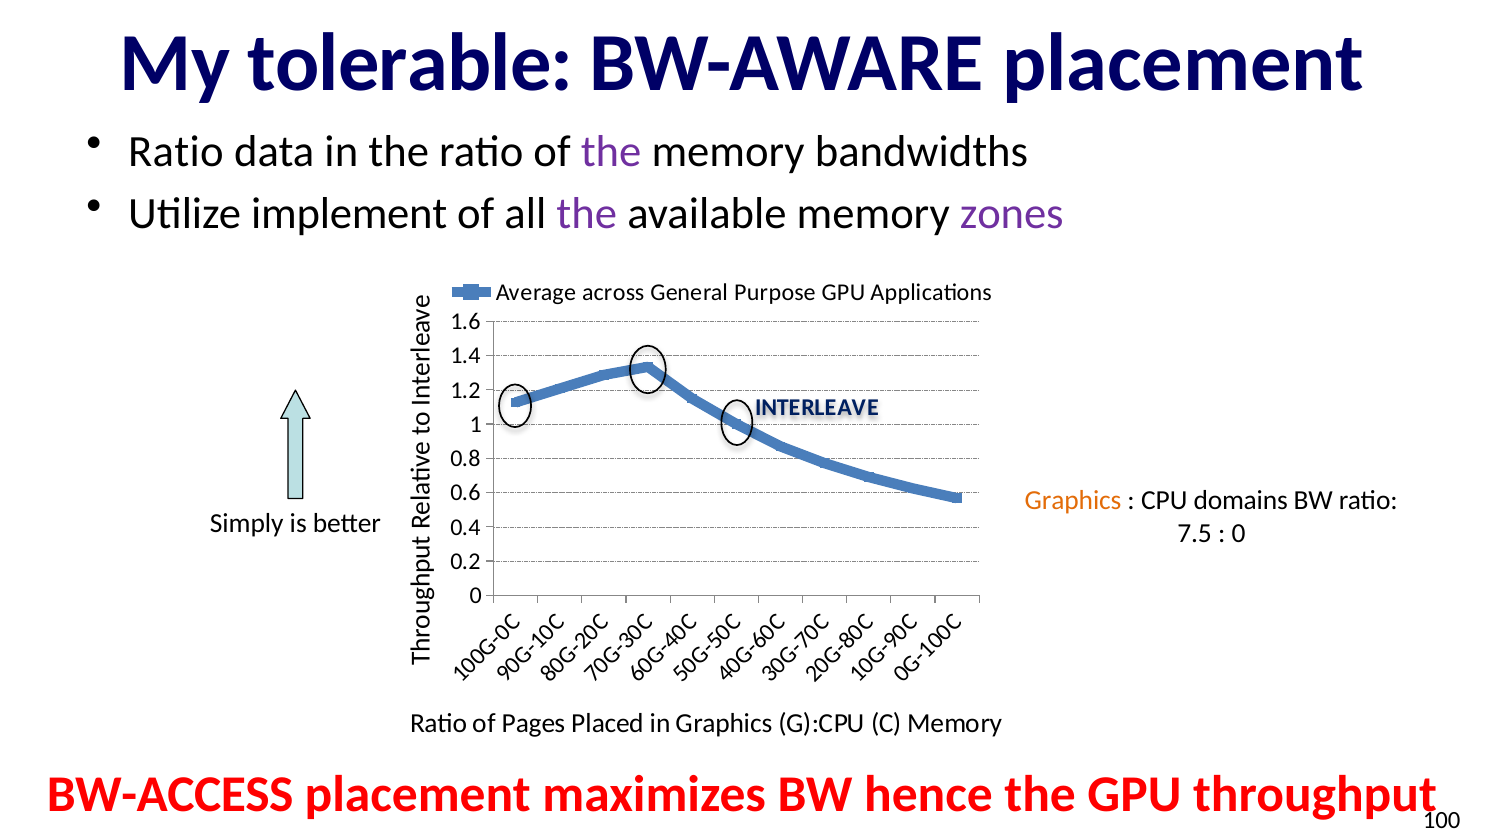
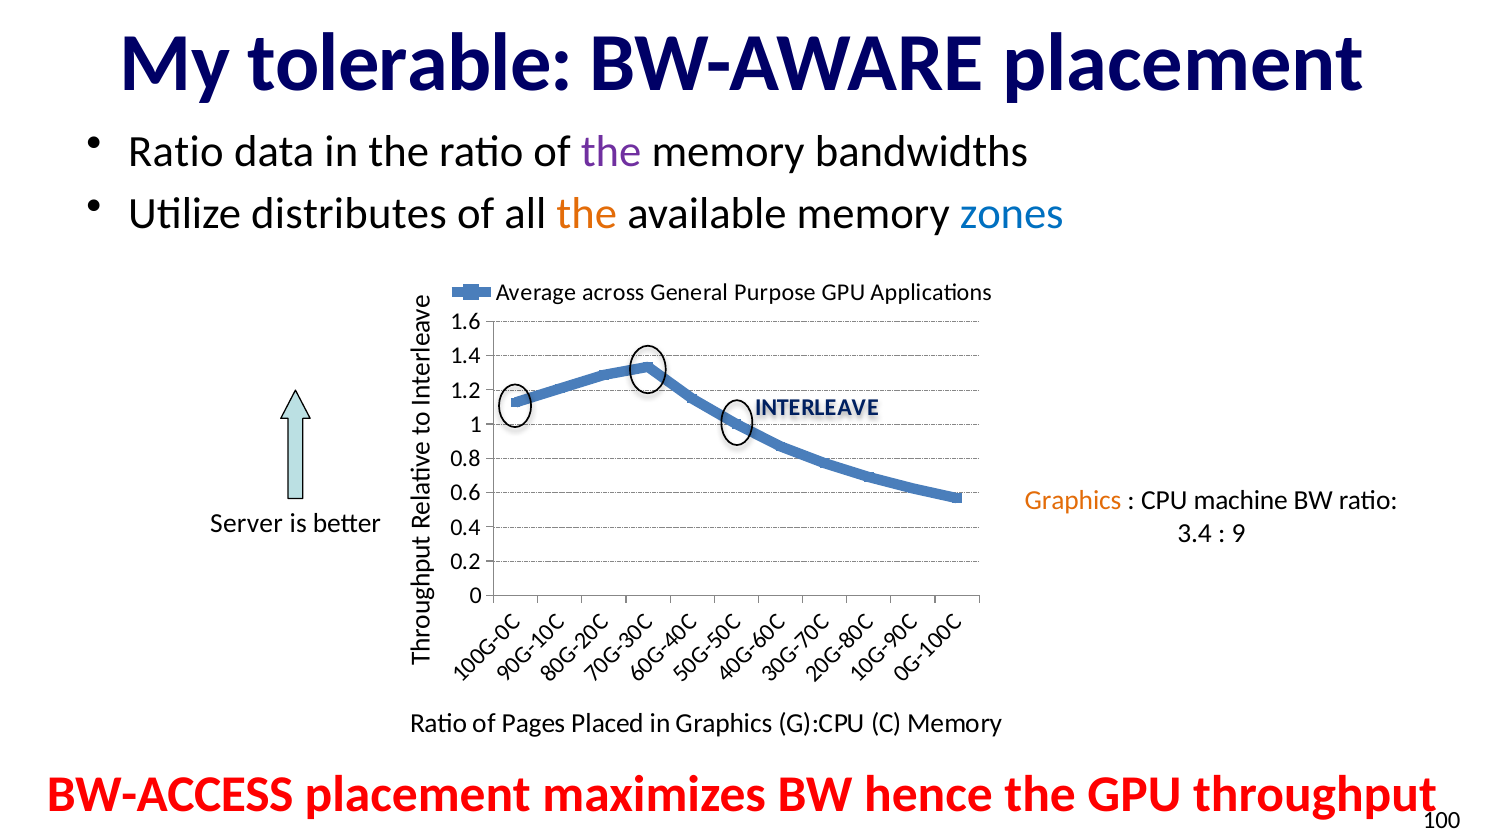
implement: implement -> distributes
the at (587, 214) colour: purple -> orange
zones colour: purple -> blue
domains: domains -> machine
Simply: Simply -> Server
7.5: 7.5 -> 3.4
0 at (1239, 534): 0 -> 9
